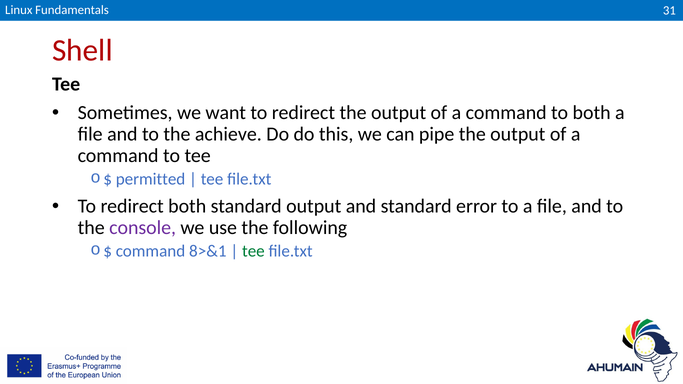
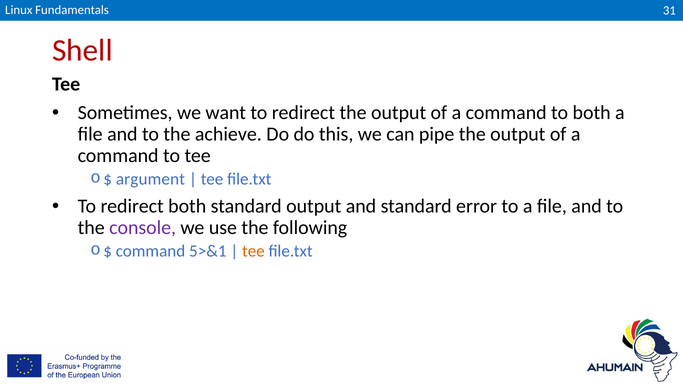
permitted: permitted -> argument
8>&1: 8>&1 -> 5>&1
tee at (253, 251) colour: green -> orange
